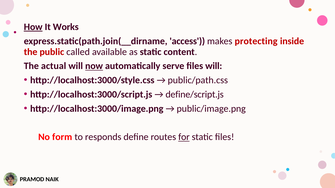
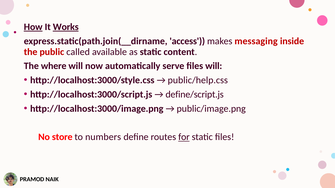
Works underline: none -> present
protecting: protecting -> messaging
actual: actual -> where
now underline: present -> none
public/path.css: public/path.css -> public/help.css
form: form -> store
responds: responds -> numbers
